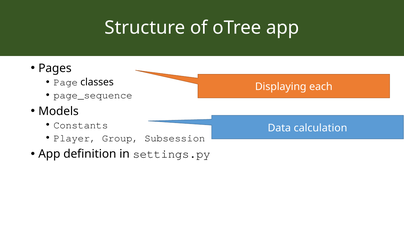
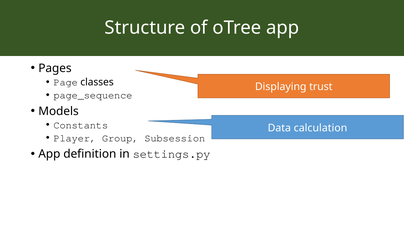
each: each -> trust
